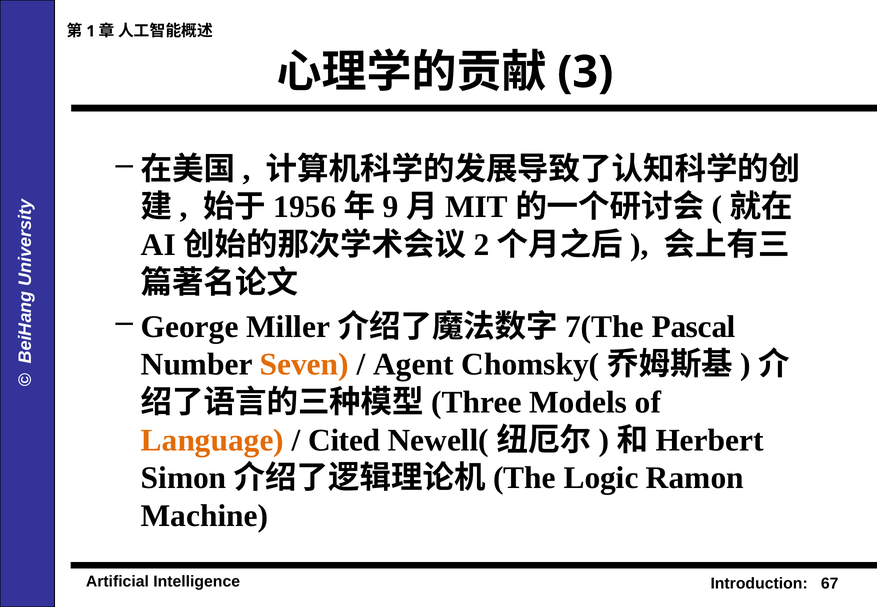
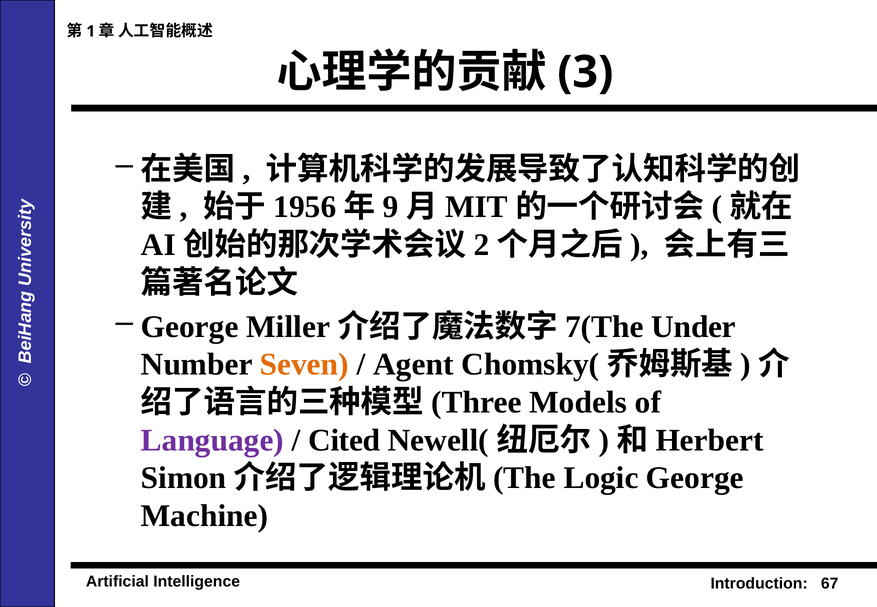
Pascal: Pascal -> Under
Language colour: orange -> purple
Logic Ramon: Ramon -> George
